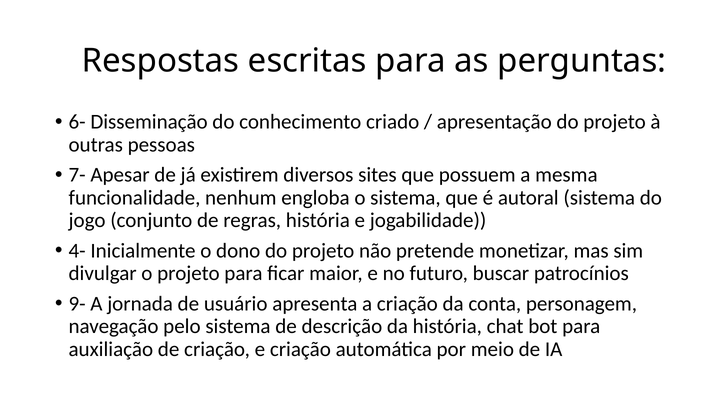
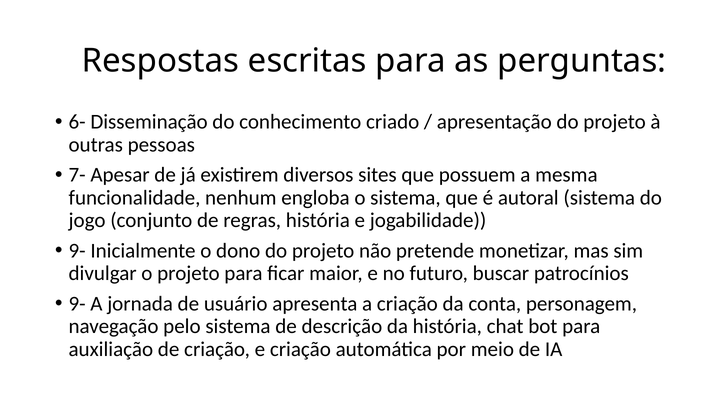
4- at (77, 251): 4- -> 9-
